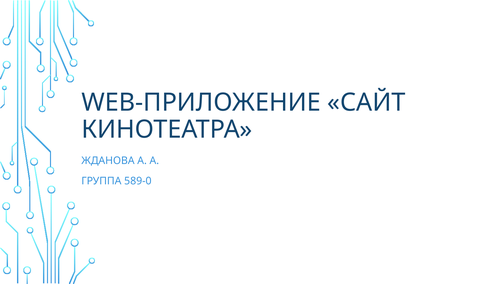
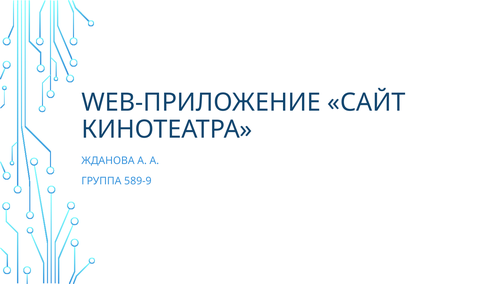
589-0: 589-0 -> 589-9
